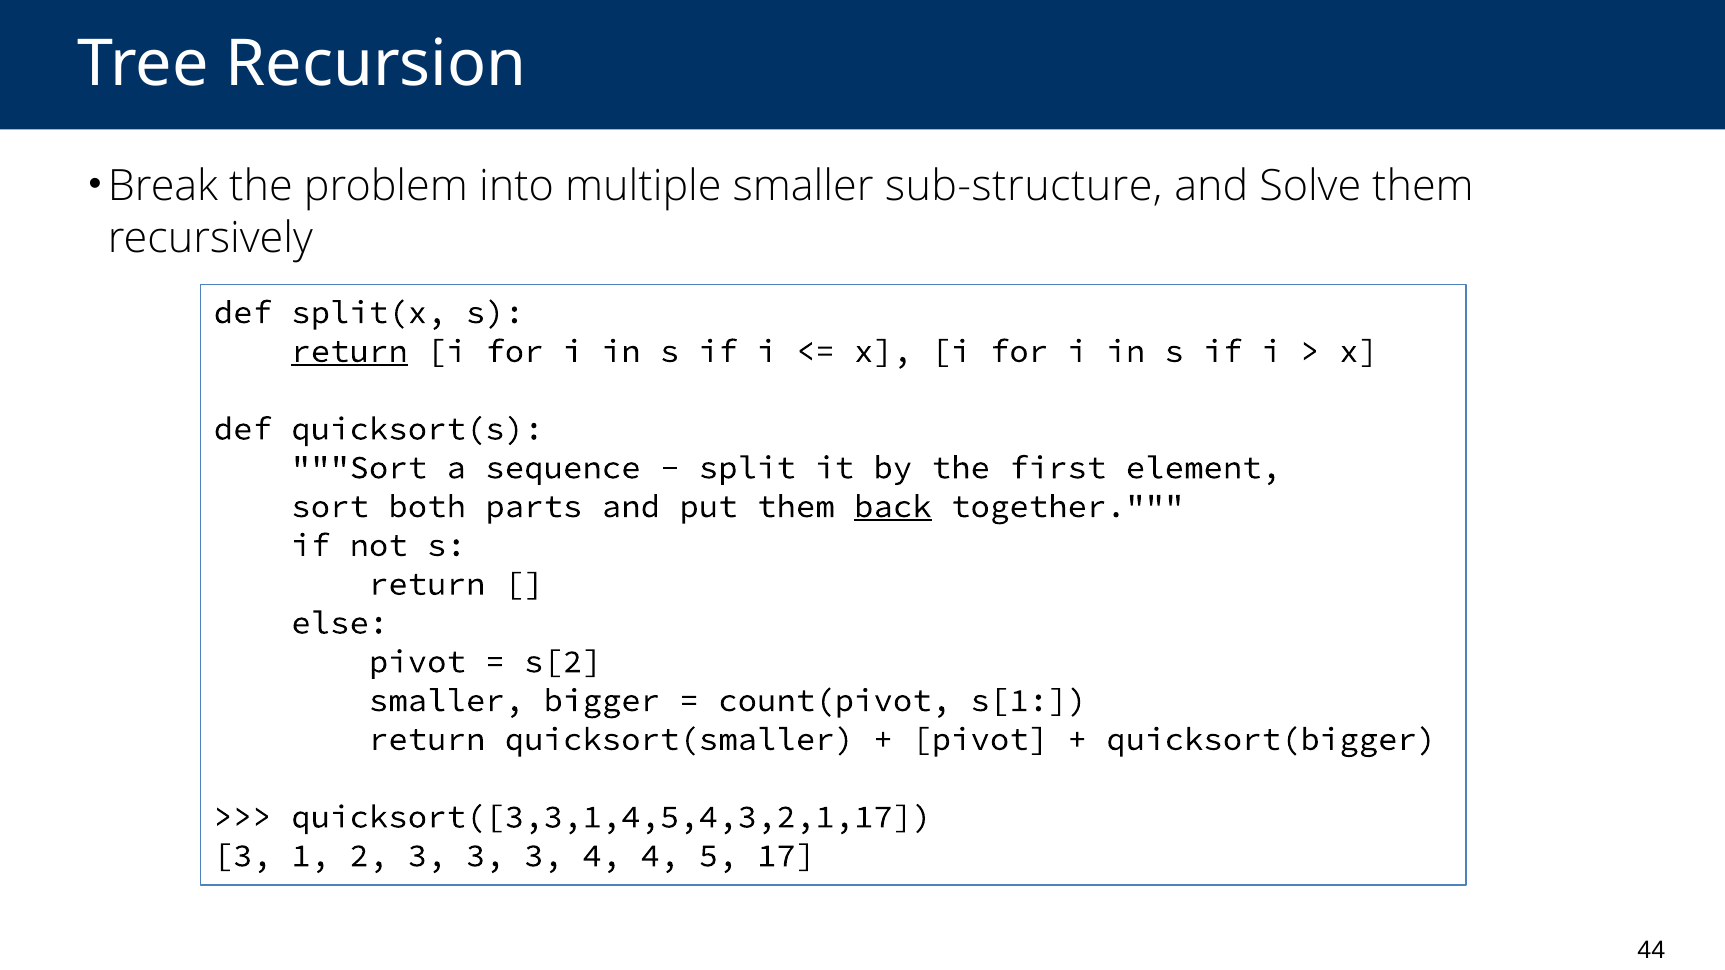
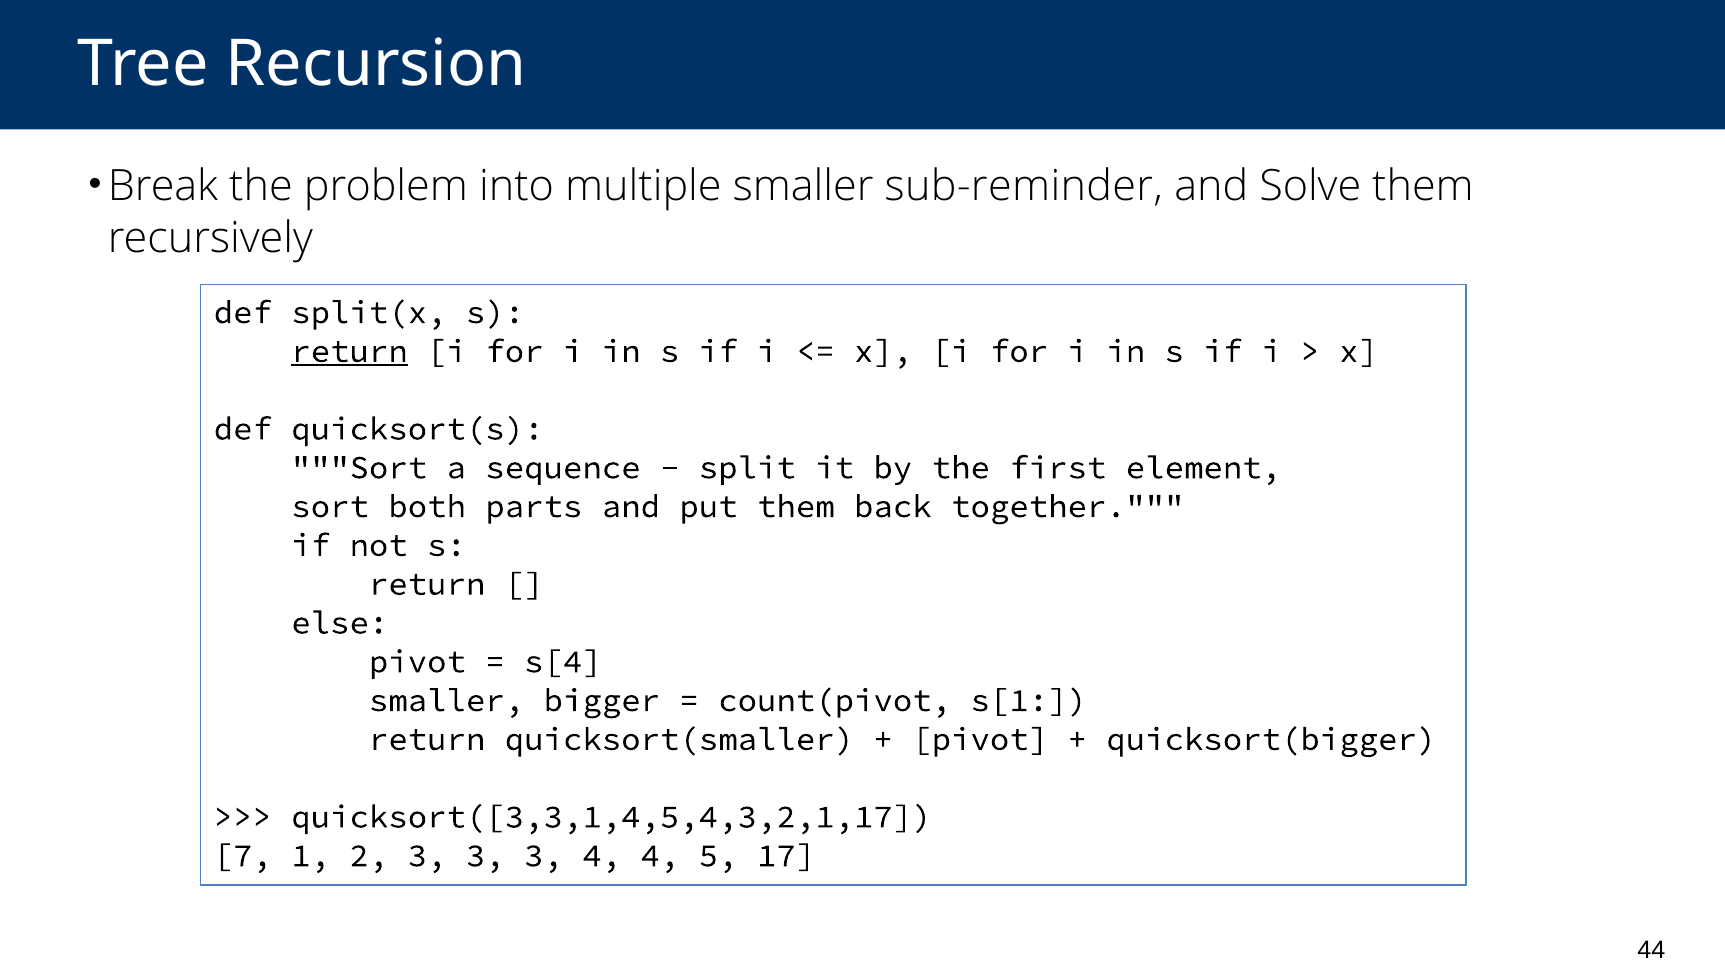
sub-structure: sub-structure -> sub-reminder
back underline: present -> none
s[2: s[2 -> s[4
3 at (243, 856): 3 -> 7
